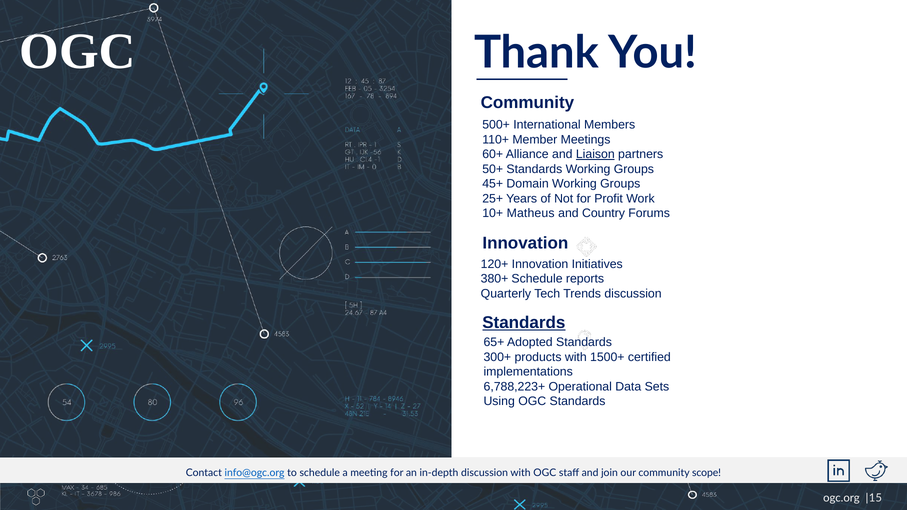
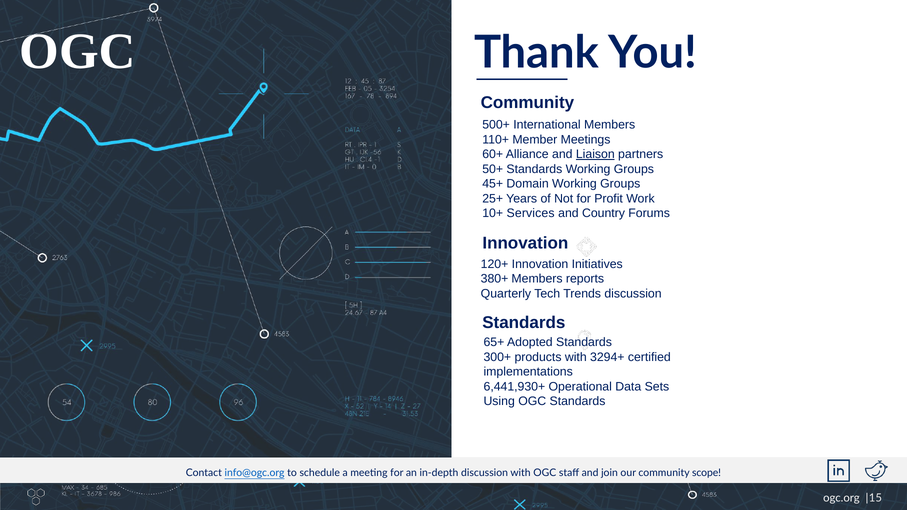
Matheus: Matheus -> Services
380+ Schedule: Schedule -> Members
Standards at (524, 323) underline: present -> none
1500+: 1500+ -> 3294+
6,788,223+: 6,788,223+ -> 6,441,930+
